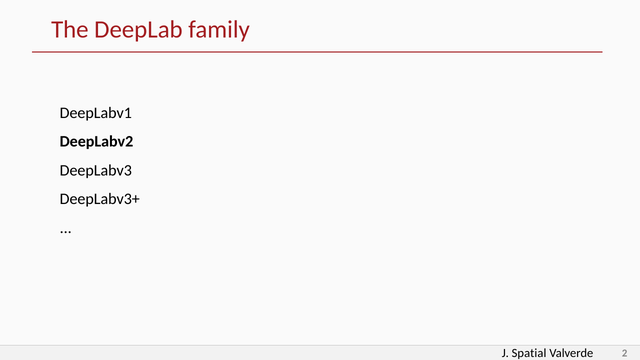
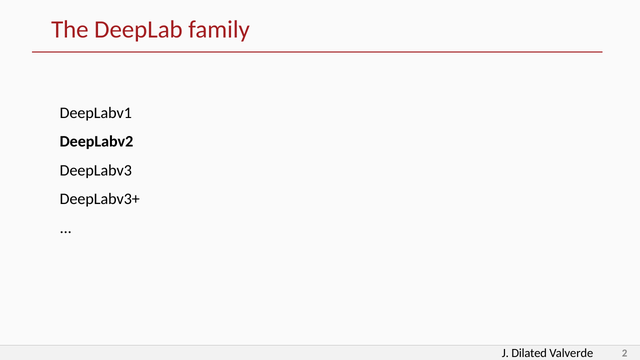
Spatial: Spatial -> Dilated
